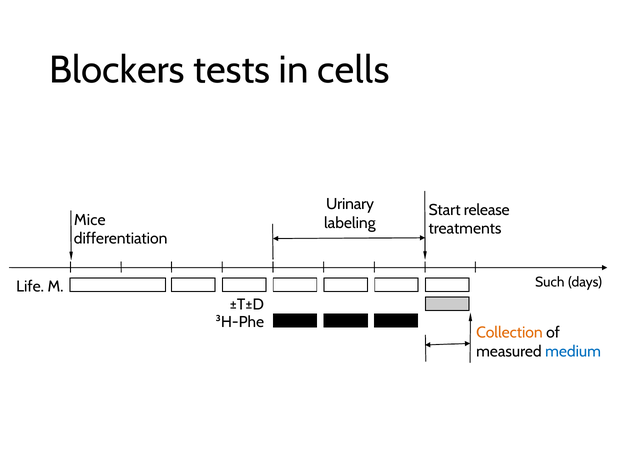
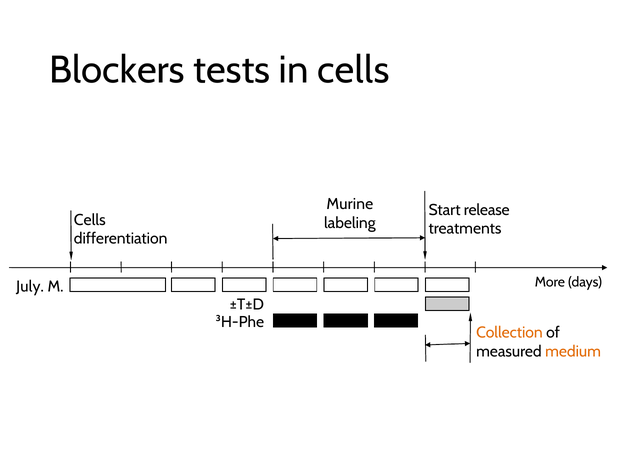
Urinary: Urinary -> Murine
Mice at (90, 220): Mice -> Cells
Such: Such -> More
Life: Life -> July
medium colour: blue -> orange
